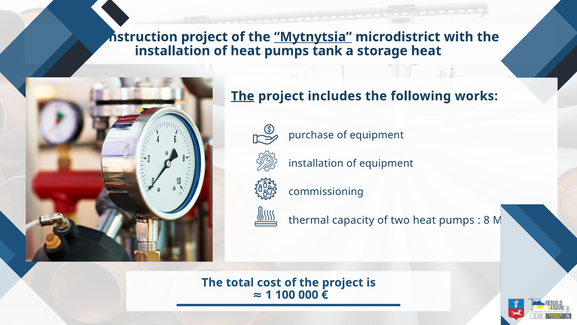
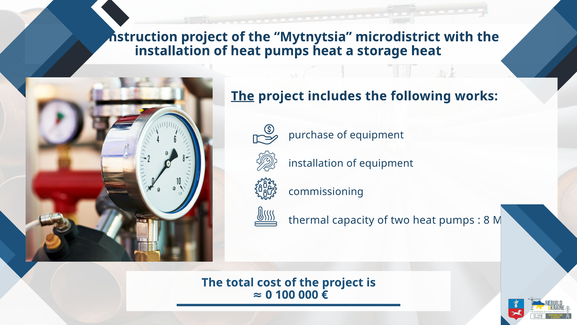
Mytnytsia underline: present -> none
pumps tank: tank -> heat
1: 1 -> 0
